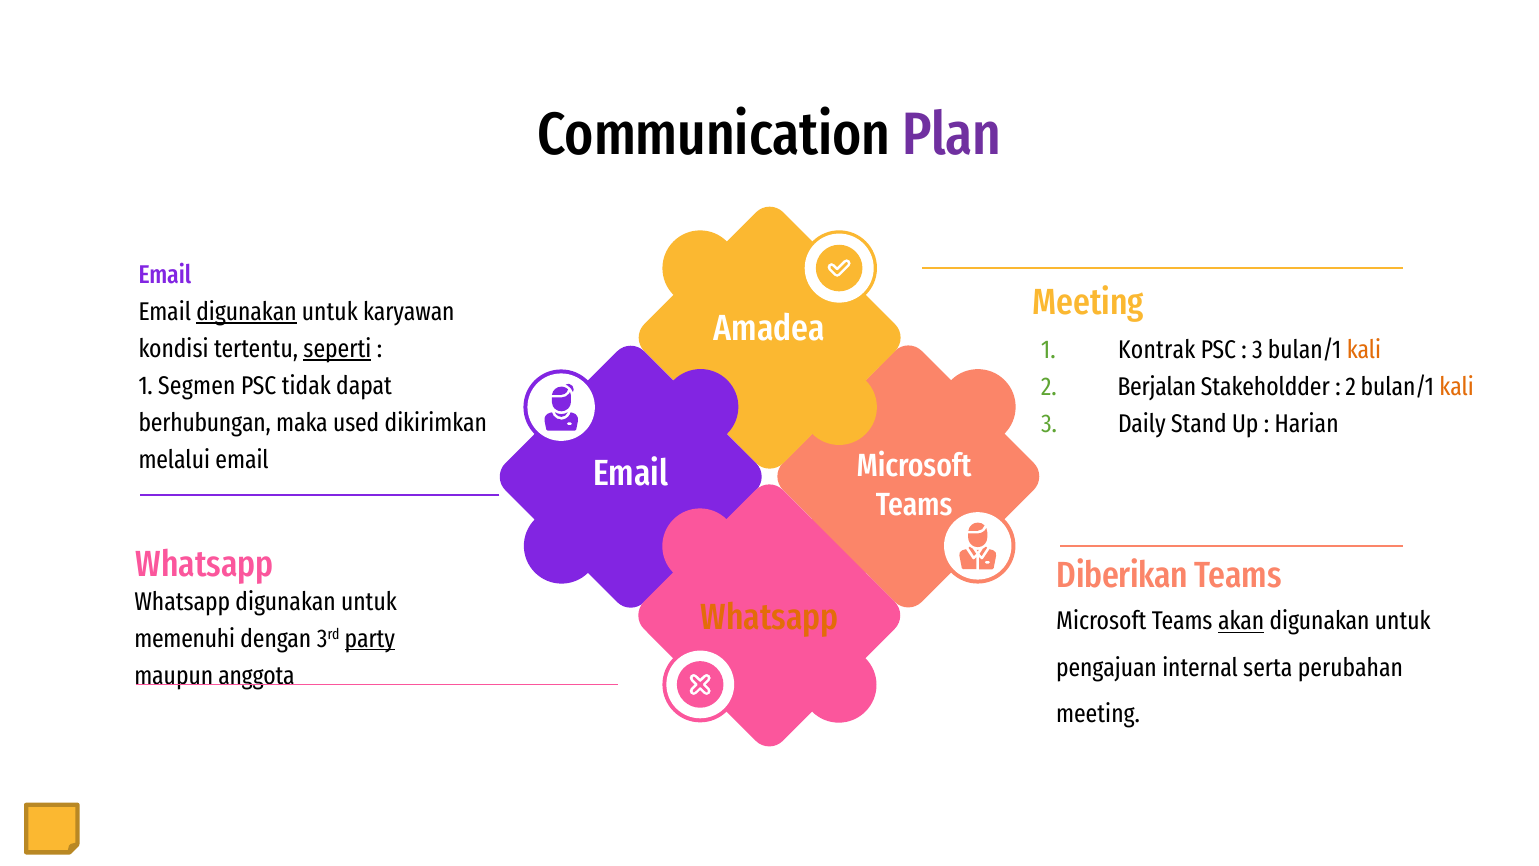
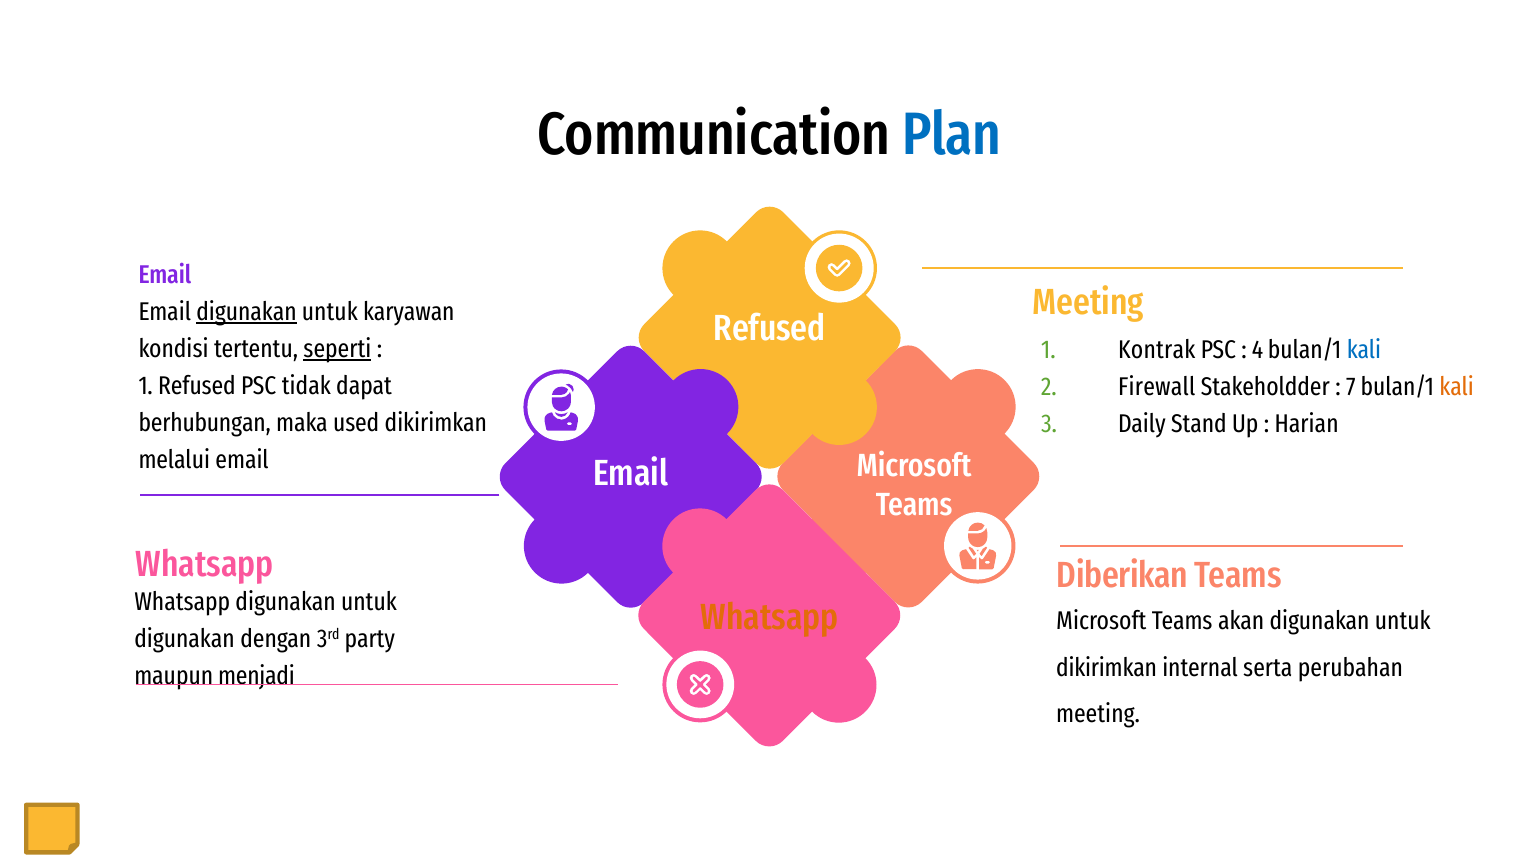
Plan colour: purple -> blue
Amadea at (770, 328): Amadea -> Refused
3 at (1258, 350): 3 -> 4
kali at (1364, 350) colour: orange -> blue
1 Segmen: Segmen -> Refused
Berjalan: Berjalan -> Firewall
2 at (1351, 387): 2 -> 7
akan underline: present -> none
memenuhi at (185, 638): memenuhi -> digunakan
party underline: present -> none
pengajuan at (1107, 667): pengajuan -> dikirimkan
anggota: anggota -> menjadi
